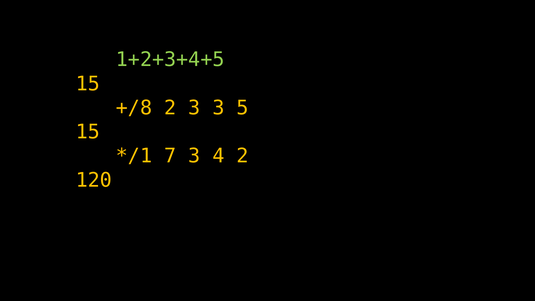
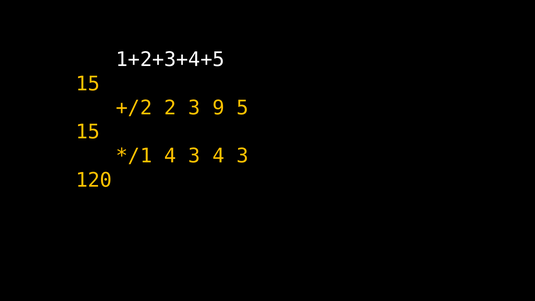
1+2+3+4+5 colour: light green -> white
+/8: +/8 -> +/2
3 3: 3 -> 9
7 at (170, 156): 7 -> 4
3 4 2: 2 -> 3
